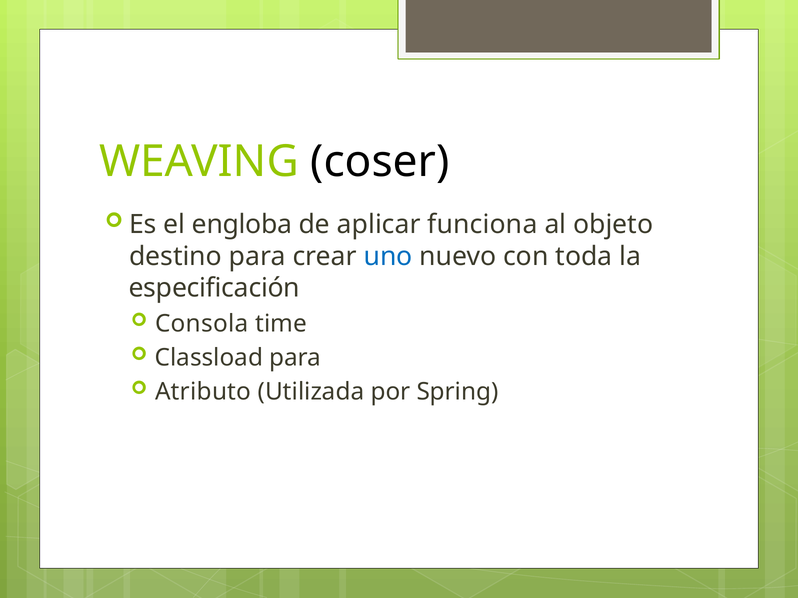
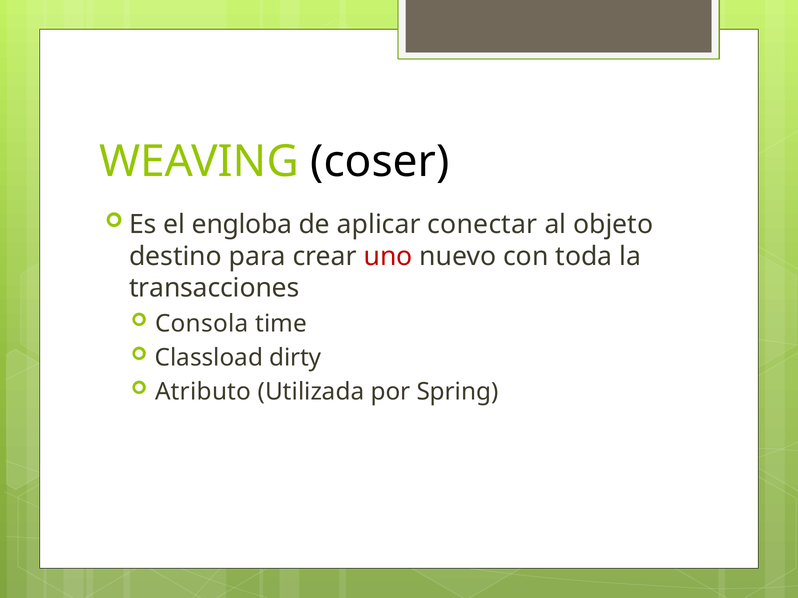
funciona: funciona -> conectar
uno colour: blue -> red
especificación: especificación -> transacciones
Classload para: para -> dirty
